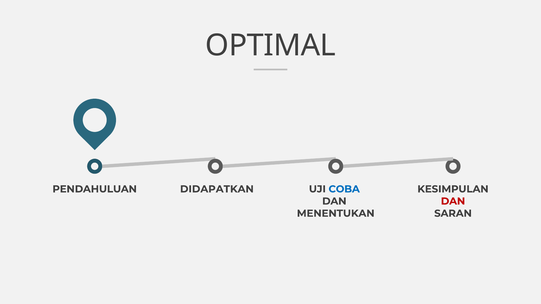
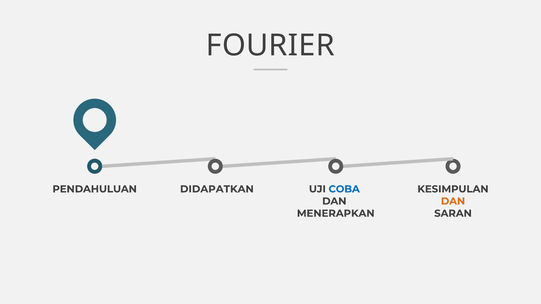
OPTIMAL: OPTIMAL -> FOURIER
DAN at (453, 201) colour: red -> orange
MENENTUKAN: MENENTUKAN -> MENERAPKAN
